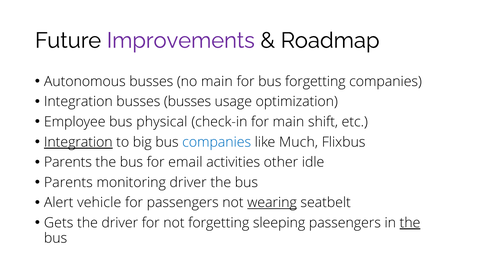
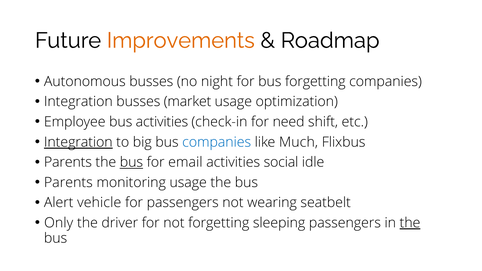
Improvements colour: purple -> orange
no main: main -> night
busses busses: busses -> market
bus physical: physical -> activities
for main: main -> need
bus at (131, 162) underline: none -> present
other: other -> social
monitoring driver: driver -> usage
wearing underline: present -> none
Gets: Gets -> Only
